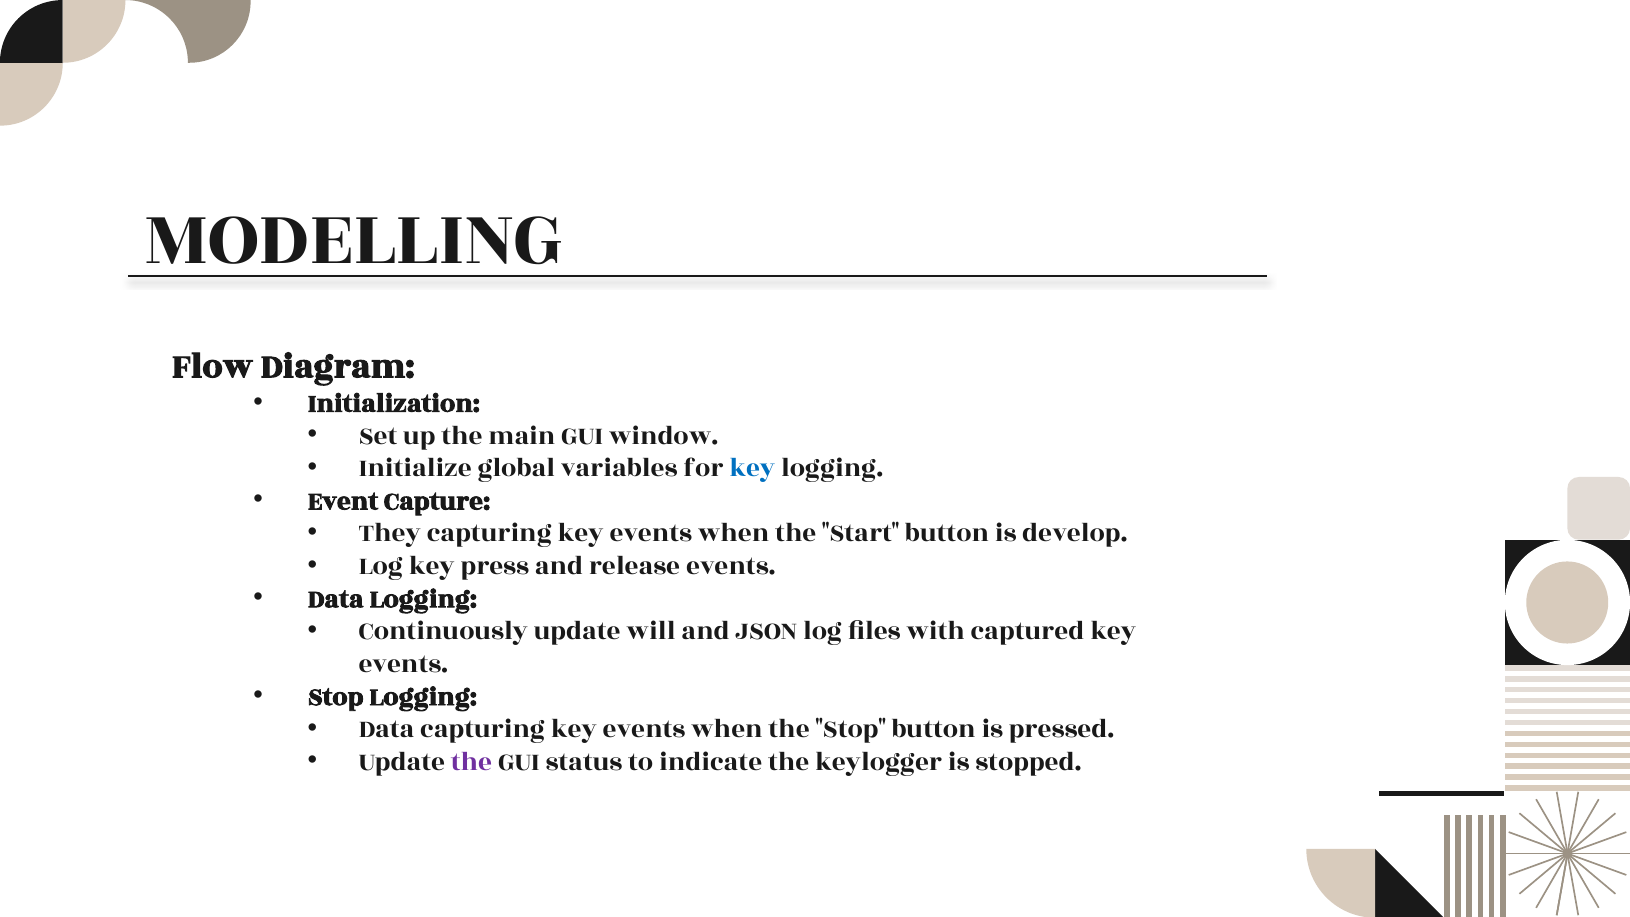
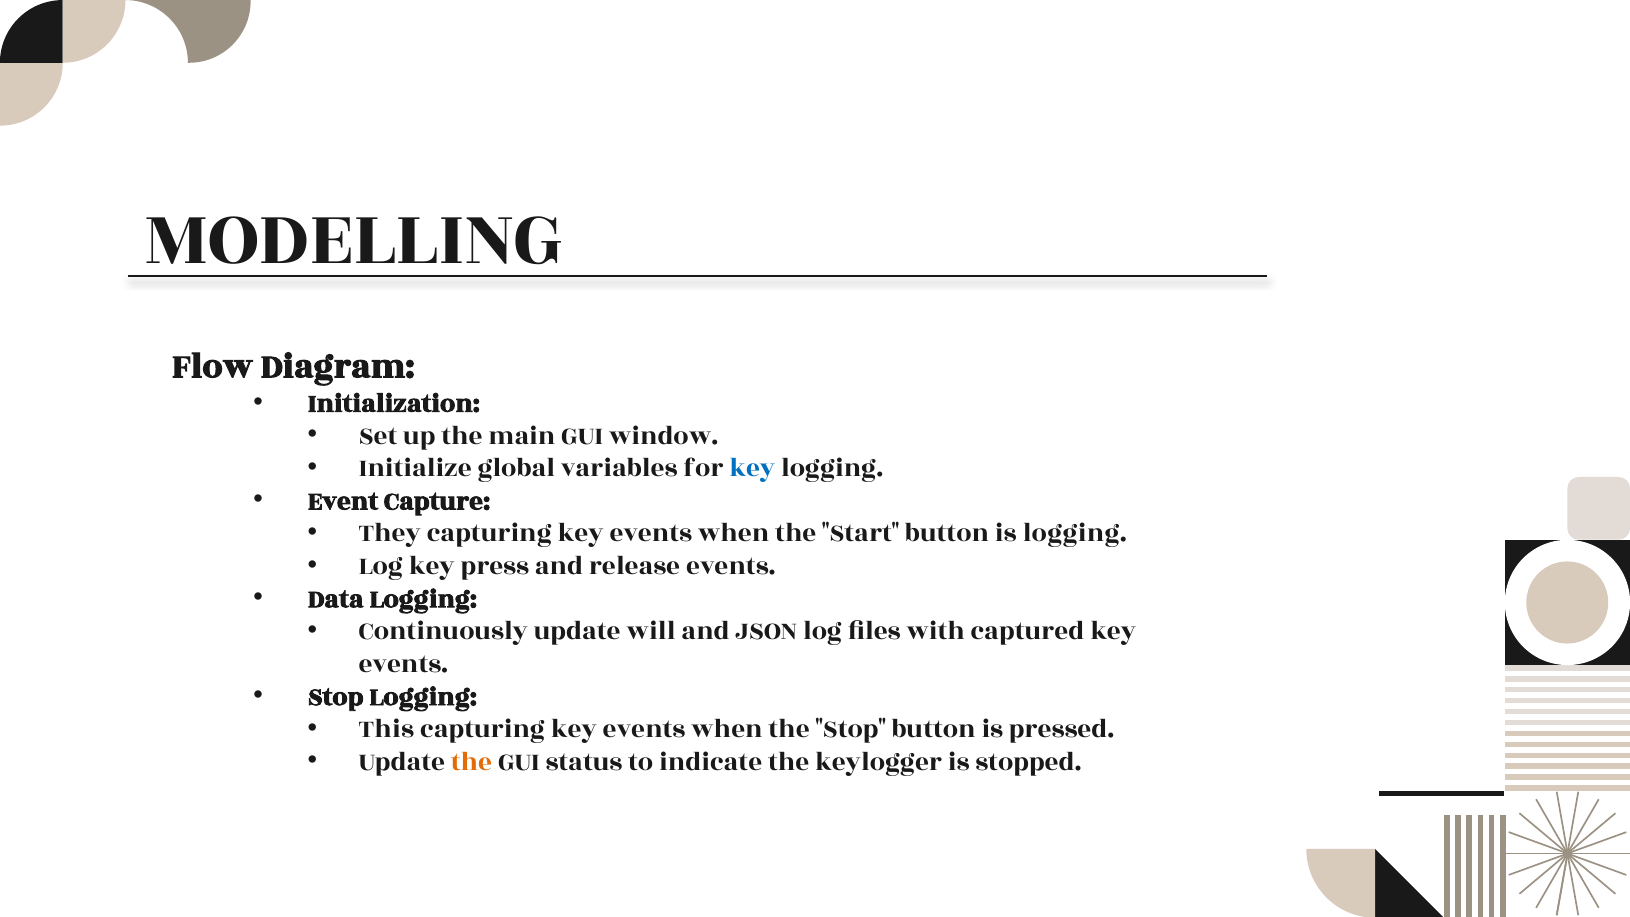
is develop: develop -> logging
Data at (387, 729): Data -> This
the at (471, 761) colour: purple -> orange
